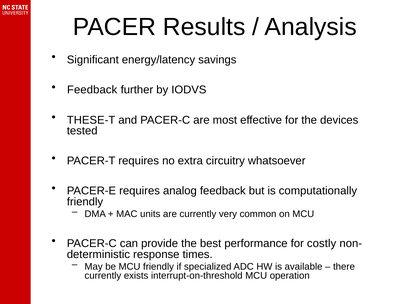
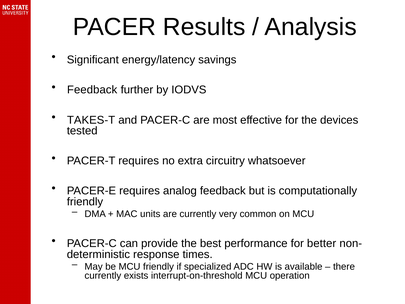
THESE-T: THESE-T -> TAKES-T
costly: costly -> better
